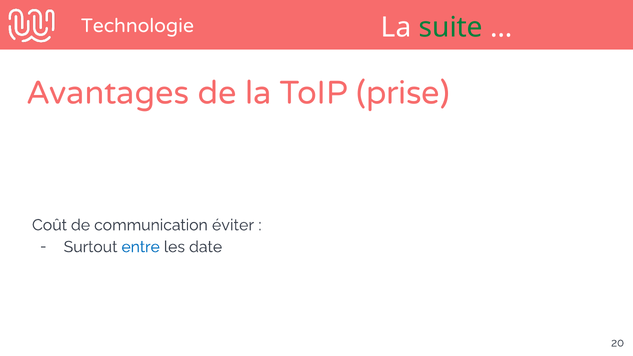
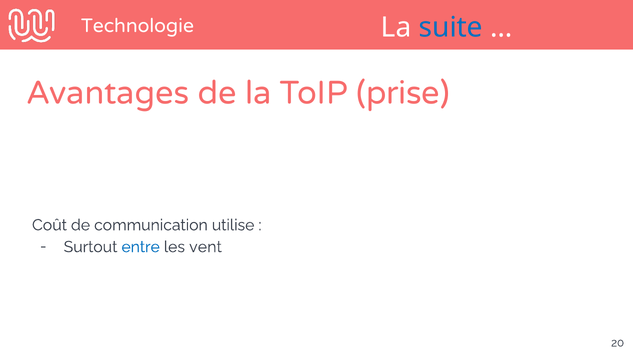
suite colour: green -> blue
éviter: éviter -> utilise
date: date -> vent
